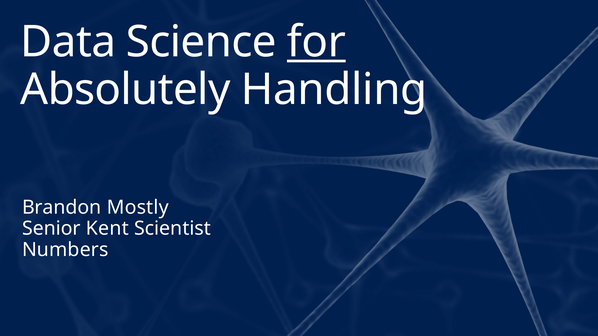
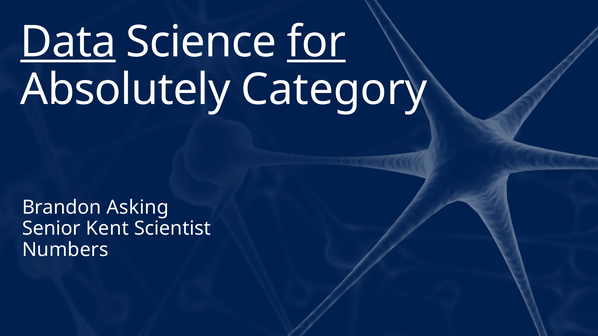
Data underline: none -> present
Handling: Handling -> Category
Mostly: Mostly -> Asking
